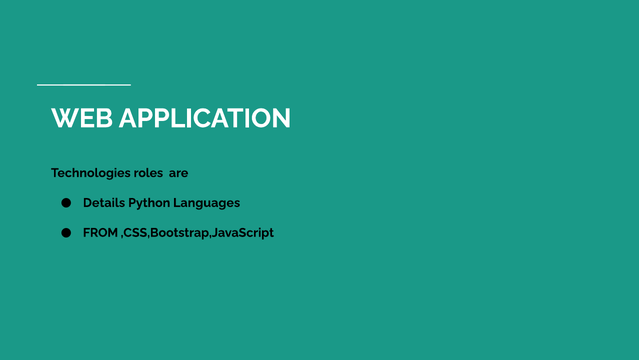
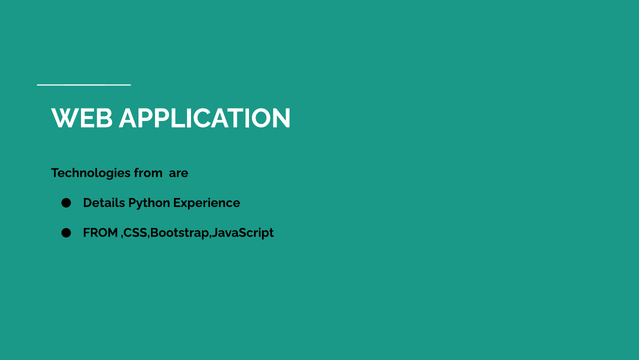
Technologies roles: roles -> from
Languages: Languages -> Experience
